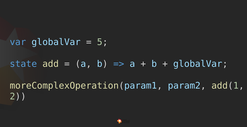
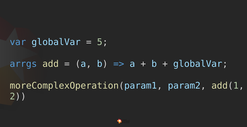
state: state -> arrgs
